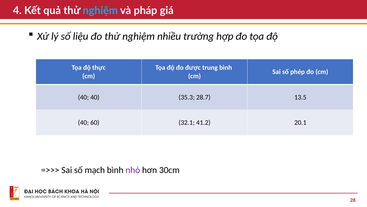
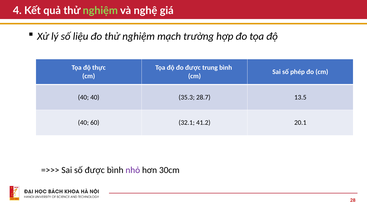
nghiệm at (100, 10) colour: light blue -> light green
pháp: pháp -> nghệ
nhiều: nhiều -> mạch
số mạch: mạch -> được
